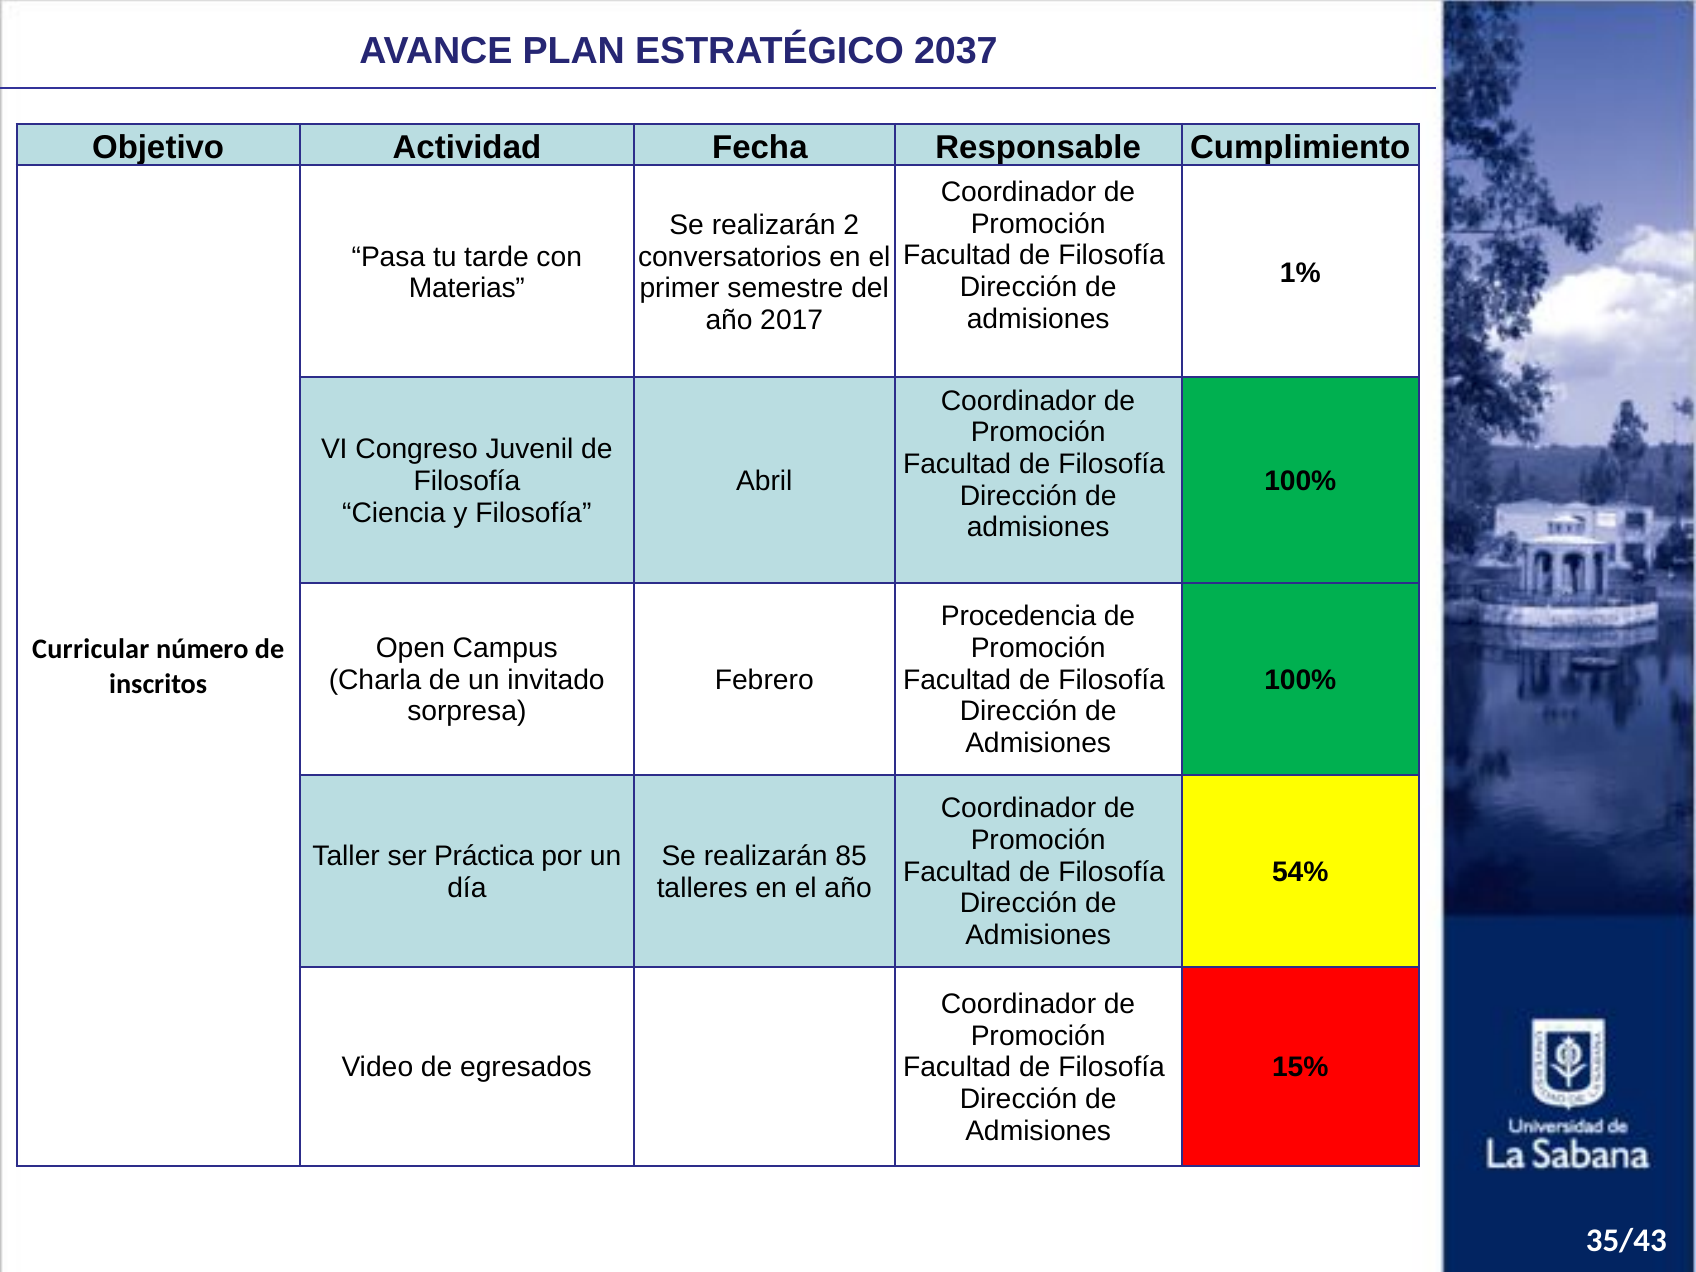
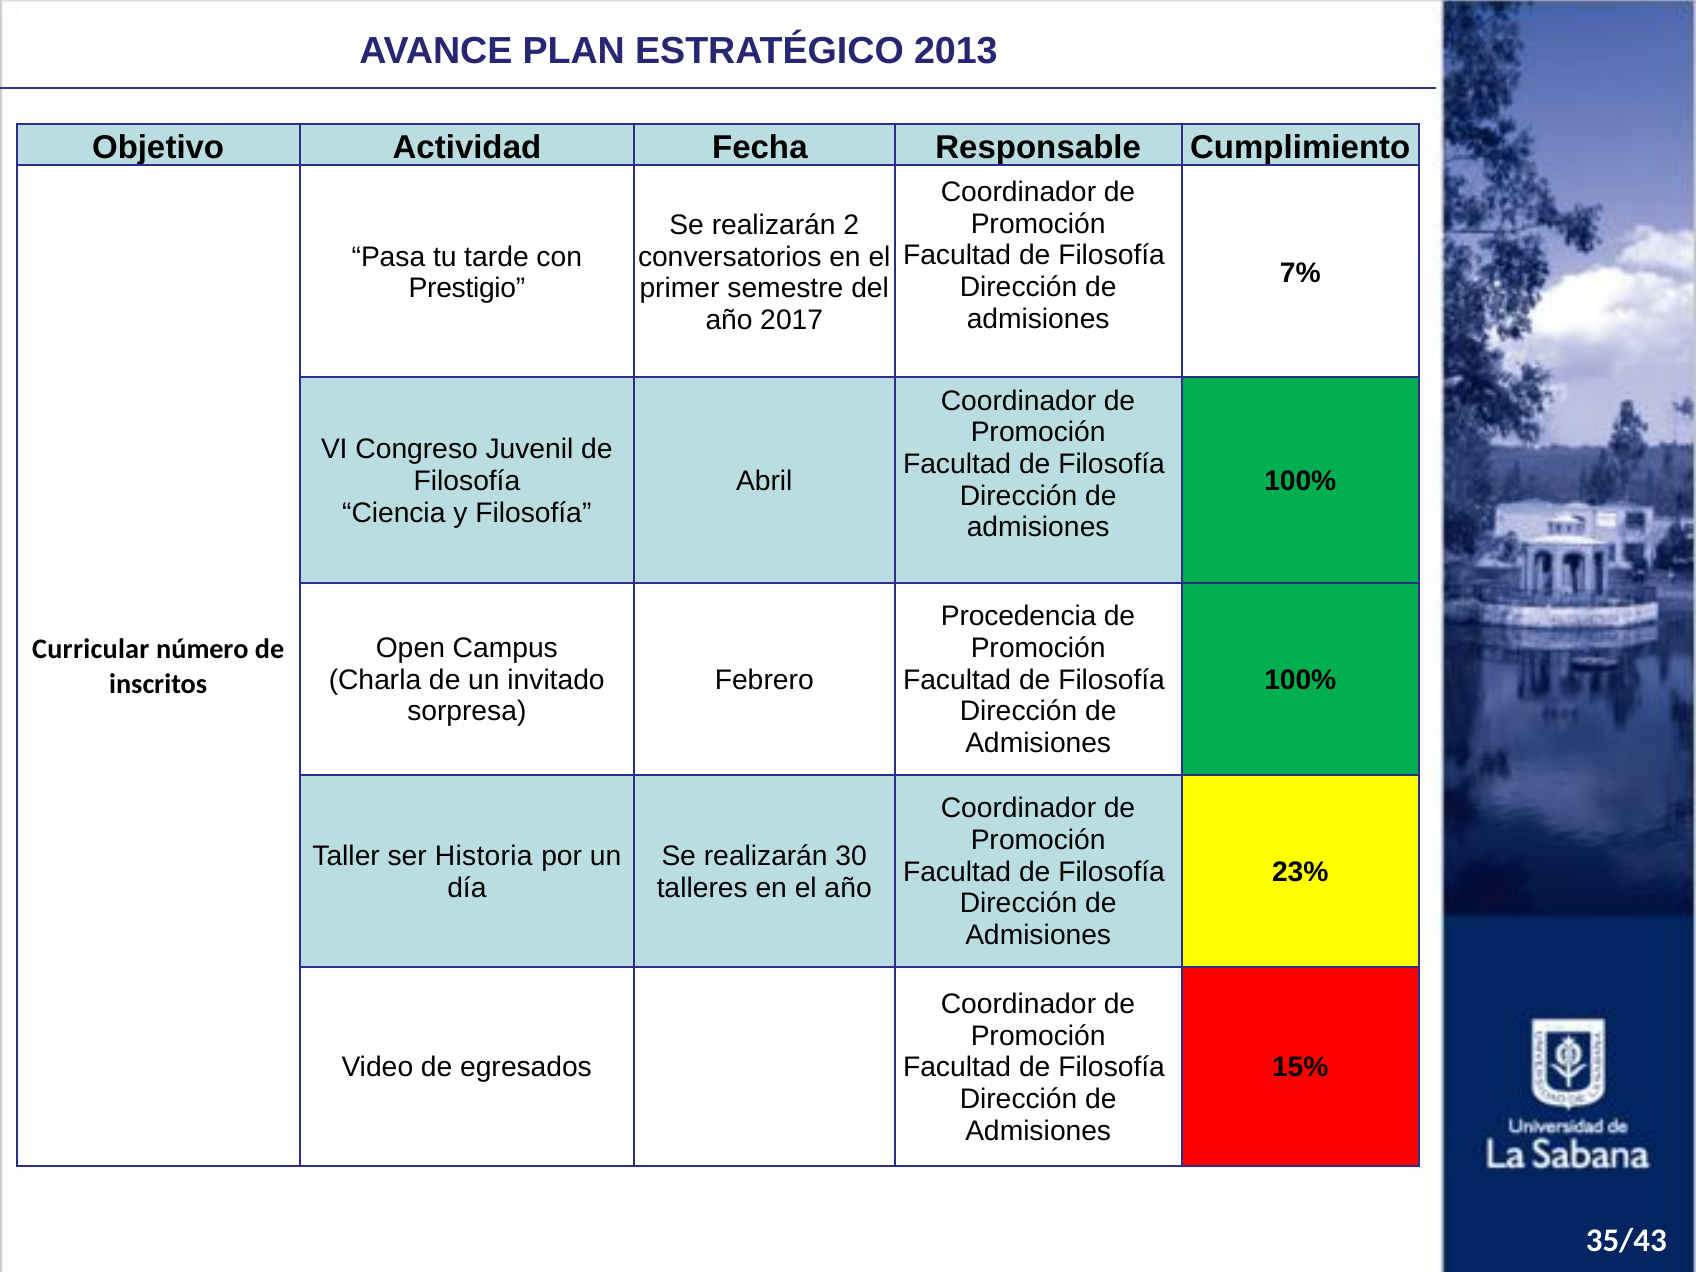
2037: 2037 -> 2013
1%: 1% -> 7%
Materias: Materias -> Prestigio
Práctica: Práctica -> Historia
85: 85 -> 30
54%: 54% -> 23%
